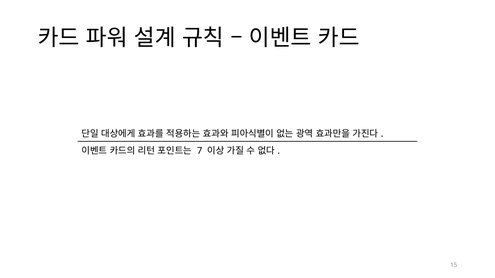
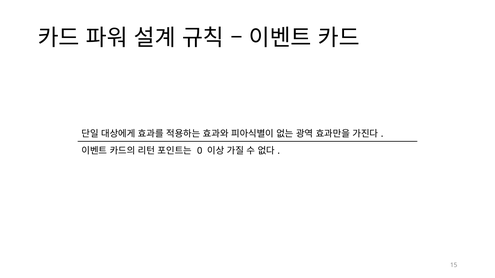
7: 7 -> 0
